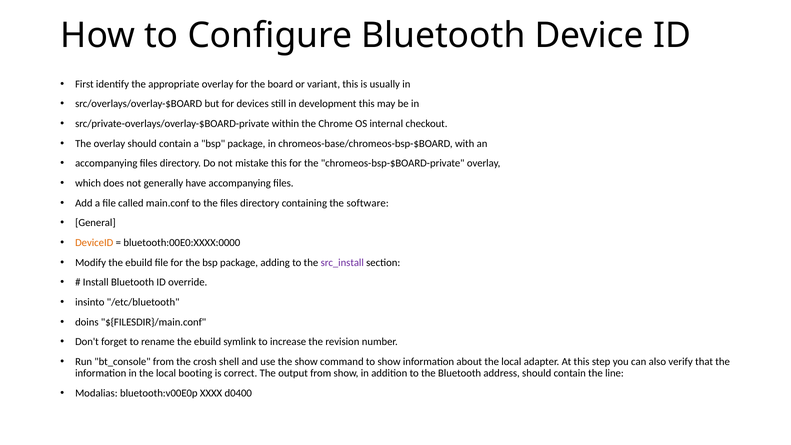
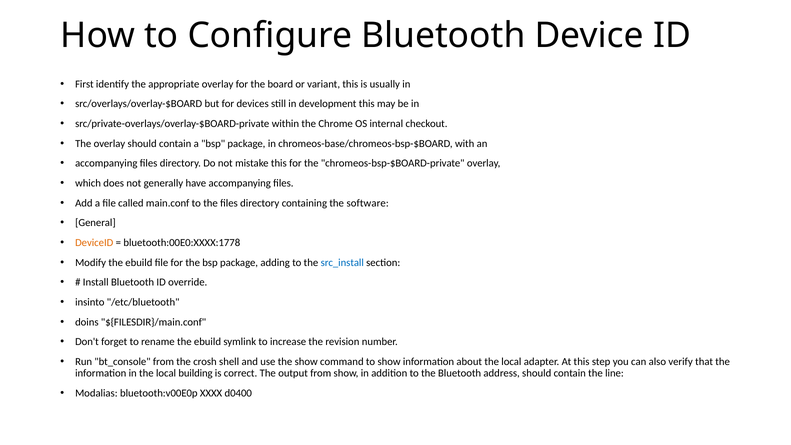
bluetooth:00E0:XXXX:0000: bluetooth:00E0:XXXX:0000 -> bluetooth:00E0:XXXX:1778
src_install colour: purple -> blue
booting: booting -> building
